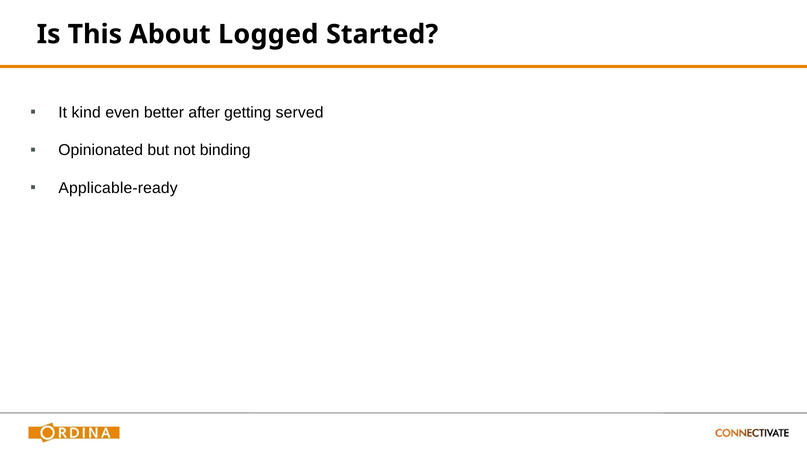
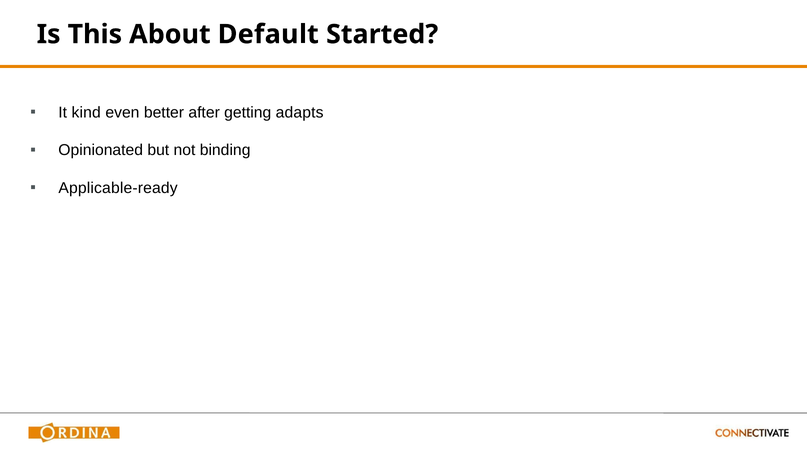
Logged: Logged -> Default
served: served -> adapts
